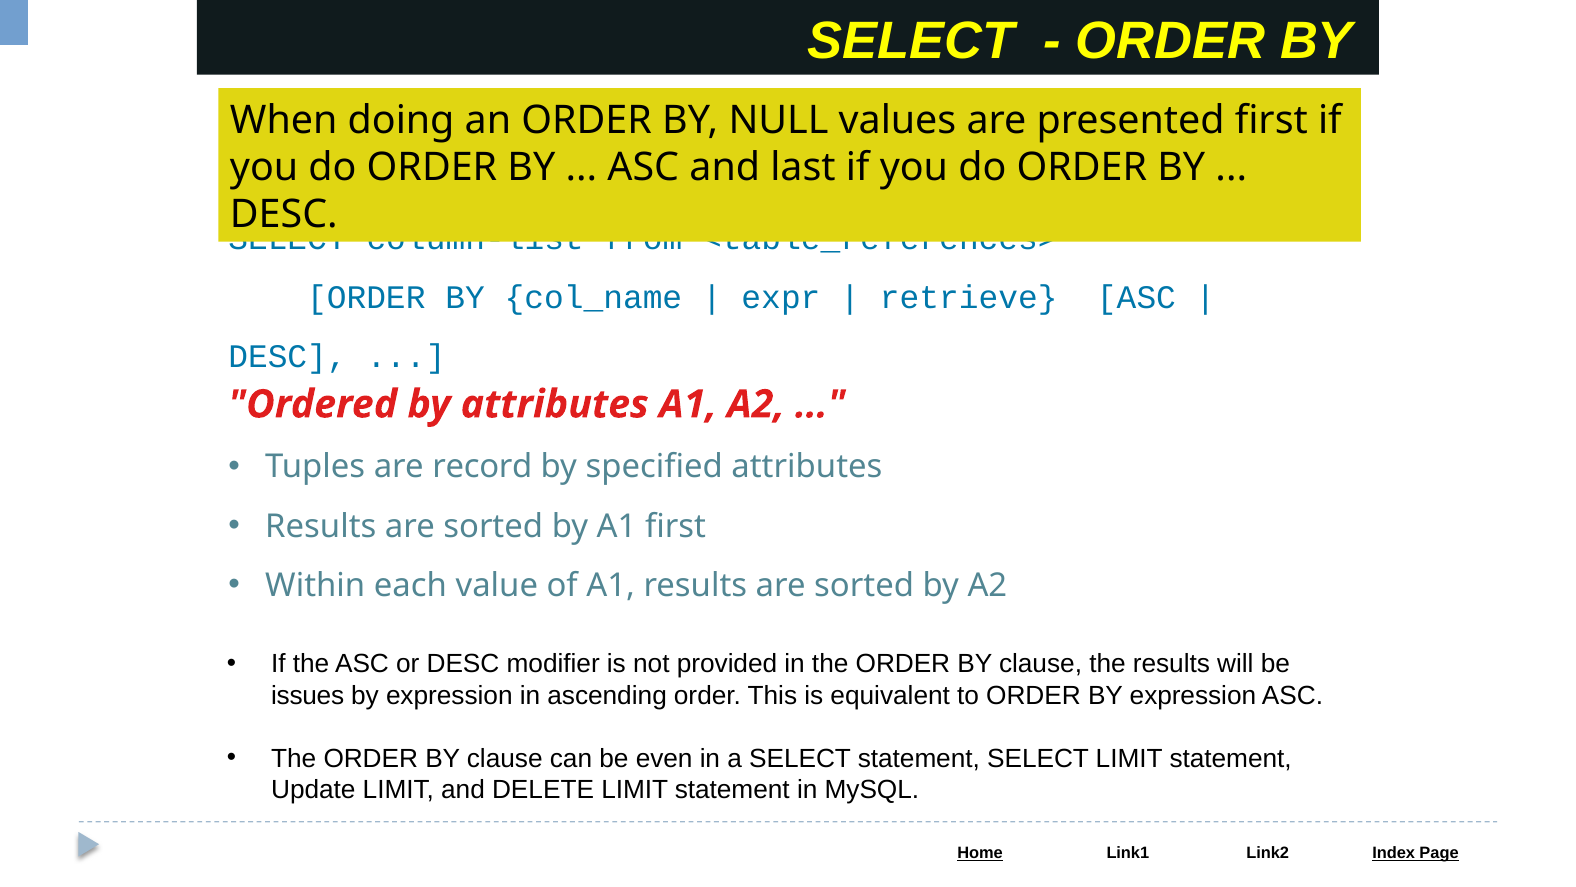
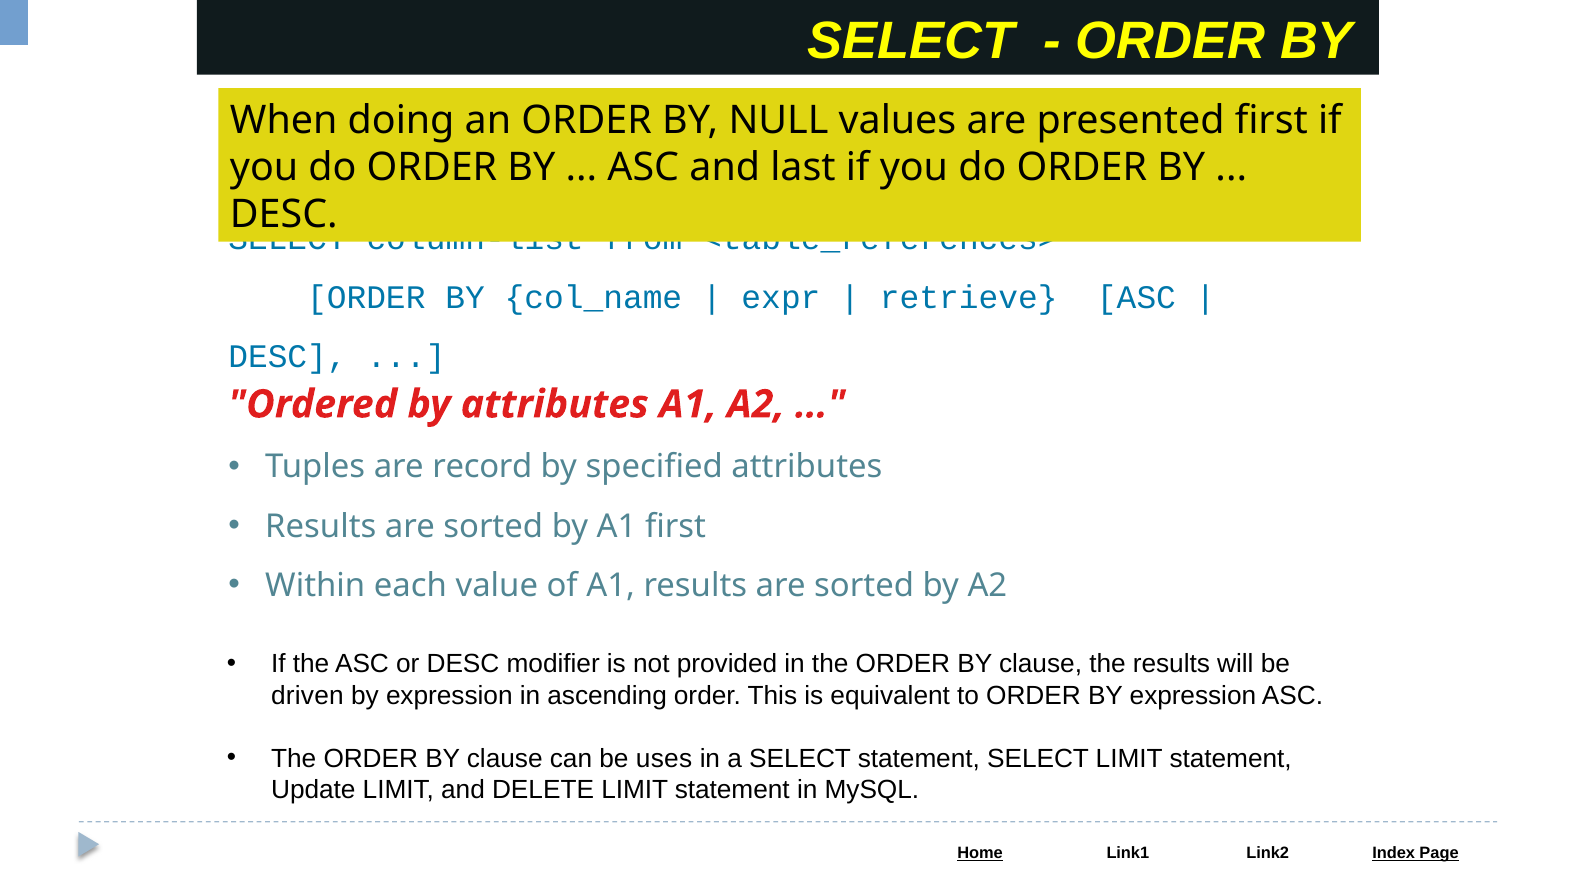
issues: issues -> driven
even: even -> uses
